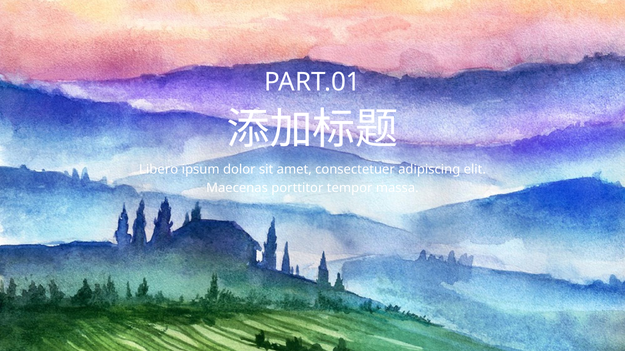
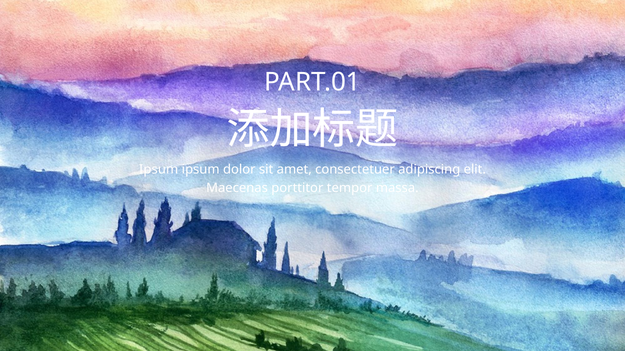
Libero at (159, 170): Libero -> Ipsum
